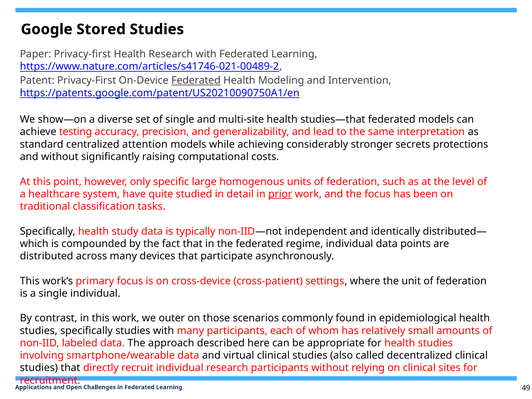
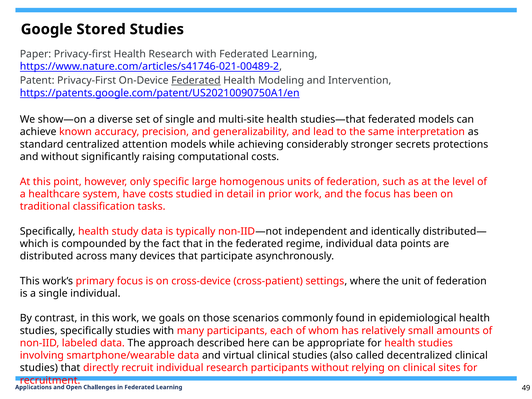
testing: testing -> known
have quite: quite -> costs
prior underline: present -> none
outer: outer -> goals
